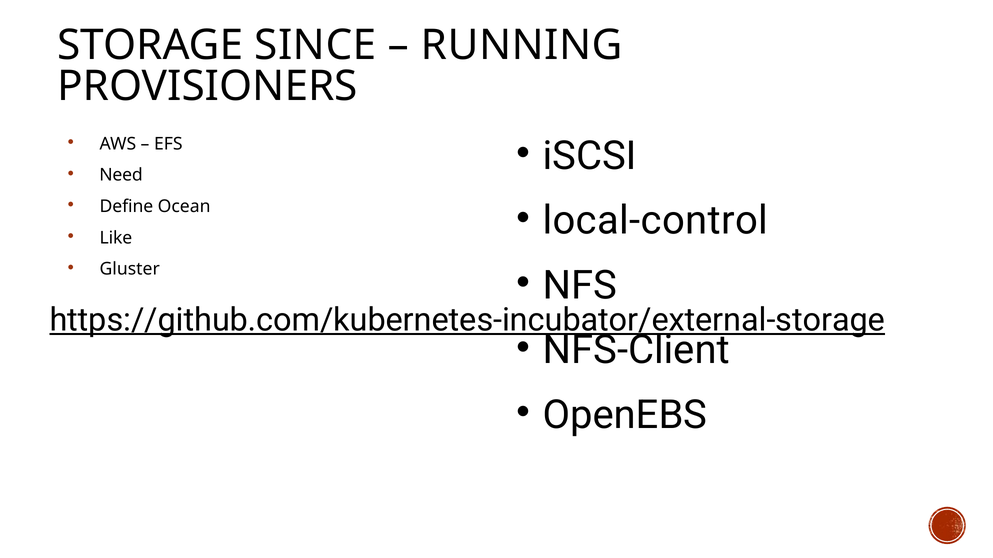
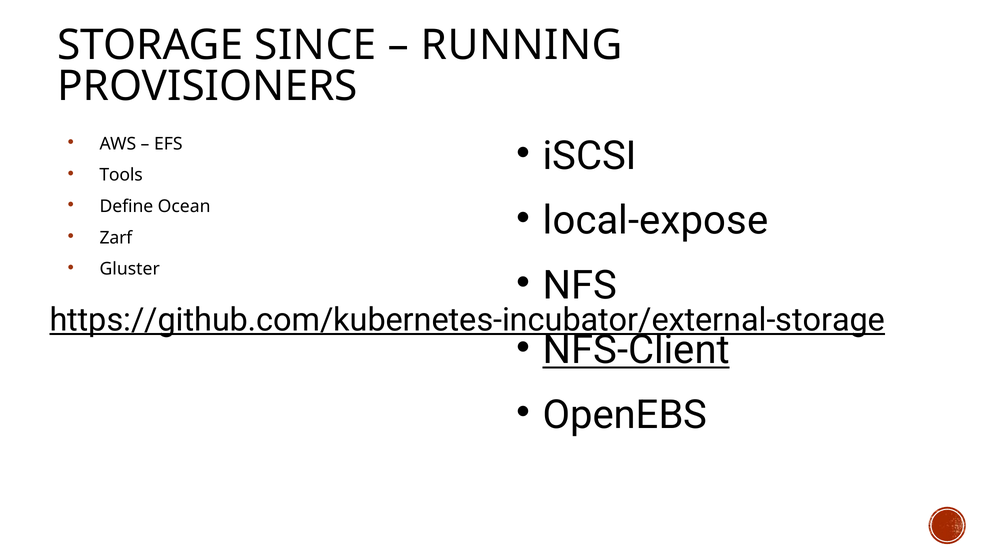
Need: Need -> Tools
local-control: local-control -> local-expose
Like: Like -> Zarf
NFS-Client underline: none -> present
